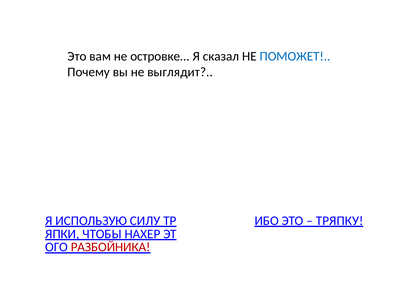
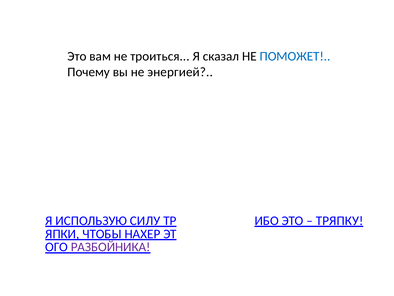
островке: островке -> троиться
выглядит: выглядит -> энергией
РАЗБОЙНИКА colour: red -> purple
